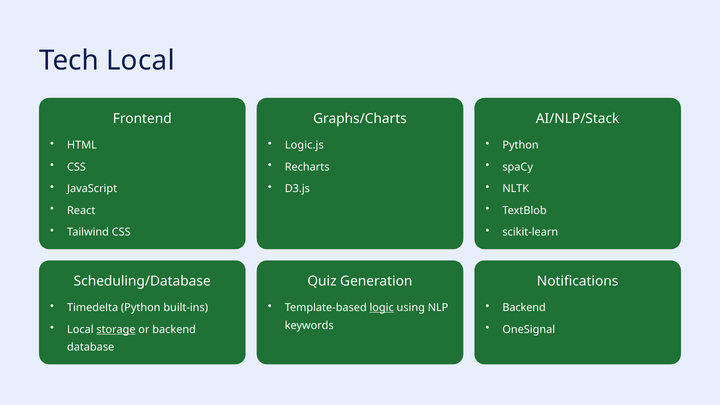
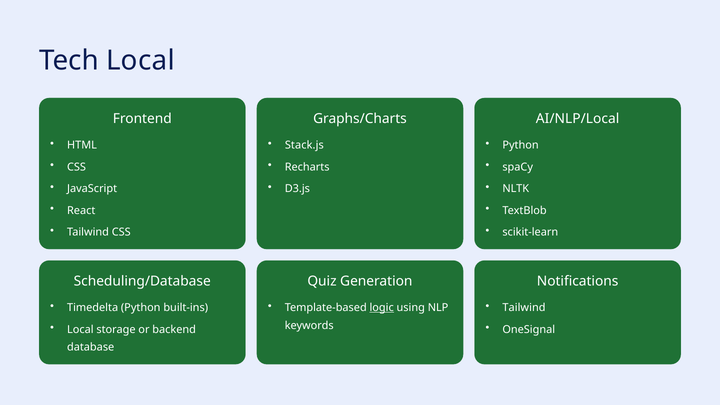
AI/NLP/Stack: AI/NLP/Stack -> AI/NLP/Local
Logic.js: Logic.js -> Stack.js
Backend at (524, 308): Backend -> Tailwind
storage underline: present -> none
